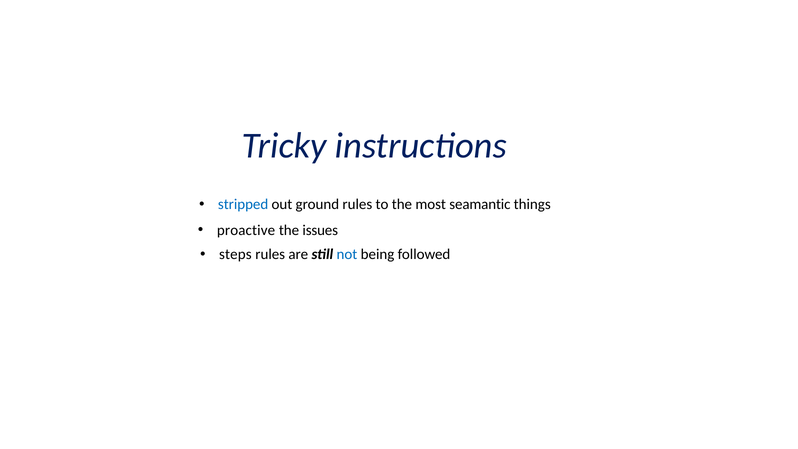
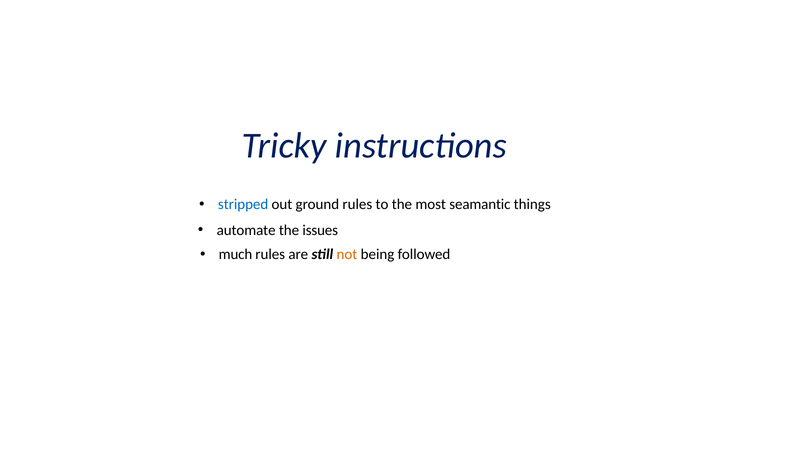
proactive: proactive -> automate
steps: steps -> much
not colour: blue -> orange
